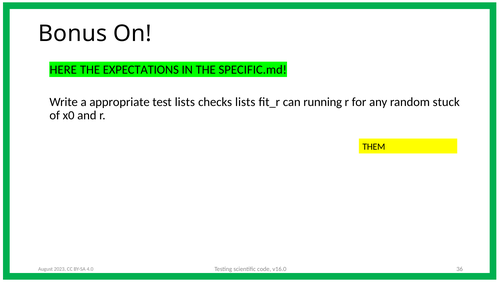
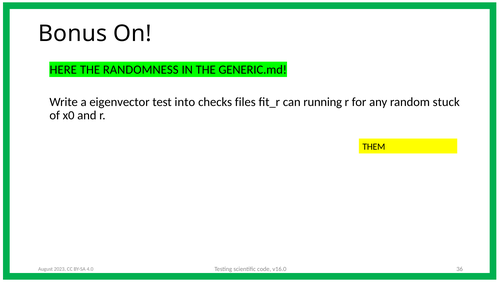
EXPECTATIONS: EXPECTATIONS -> RANDOMNESS
SPECIFIC.md: SPECIFIC.md -> GENERIC.md
appropriate: appropriate -> eigenvector
test lists: lists -> into
checks lists: lists -> files
